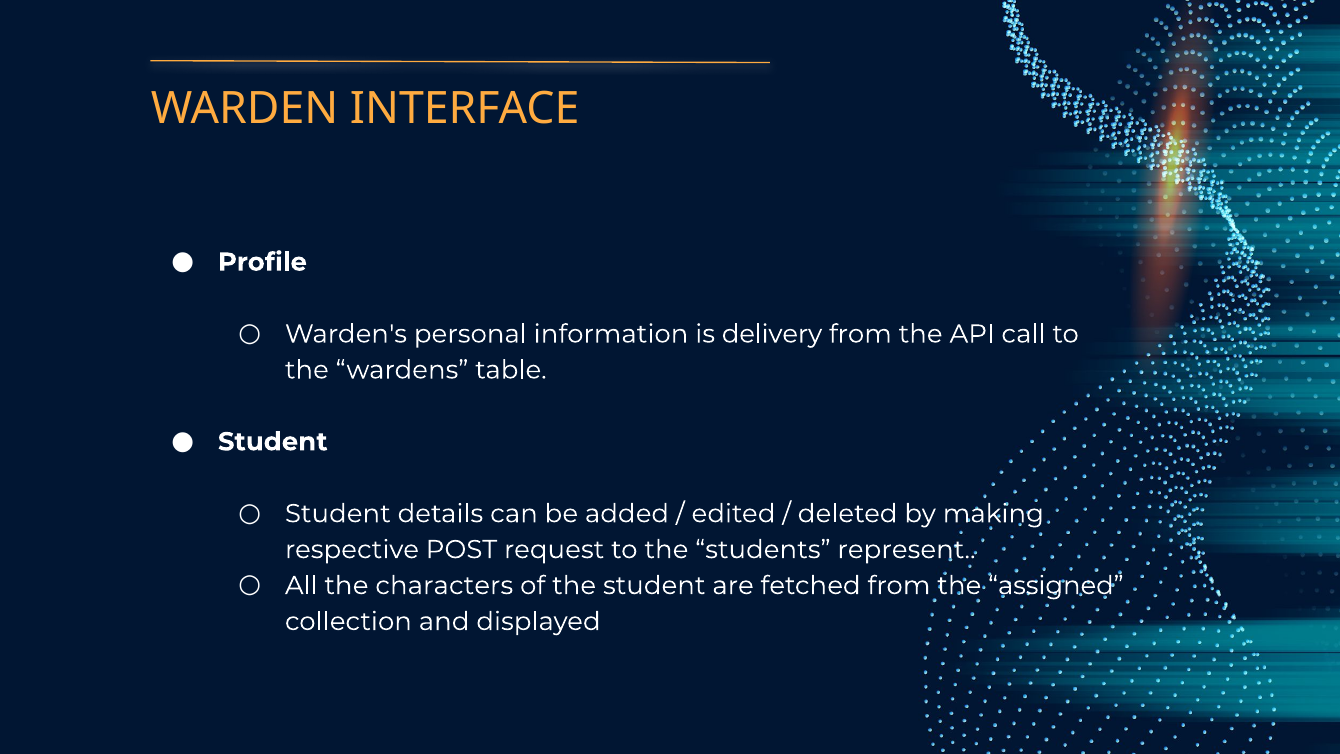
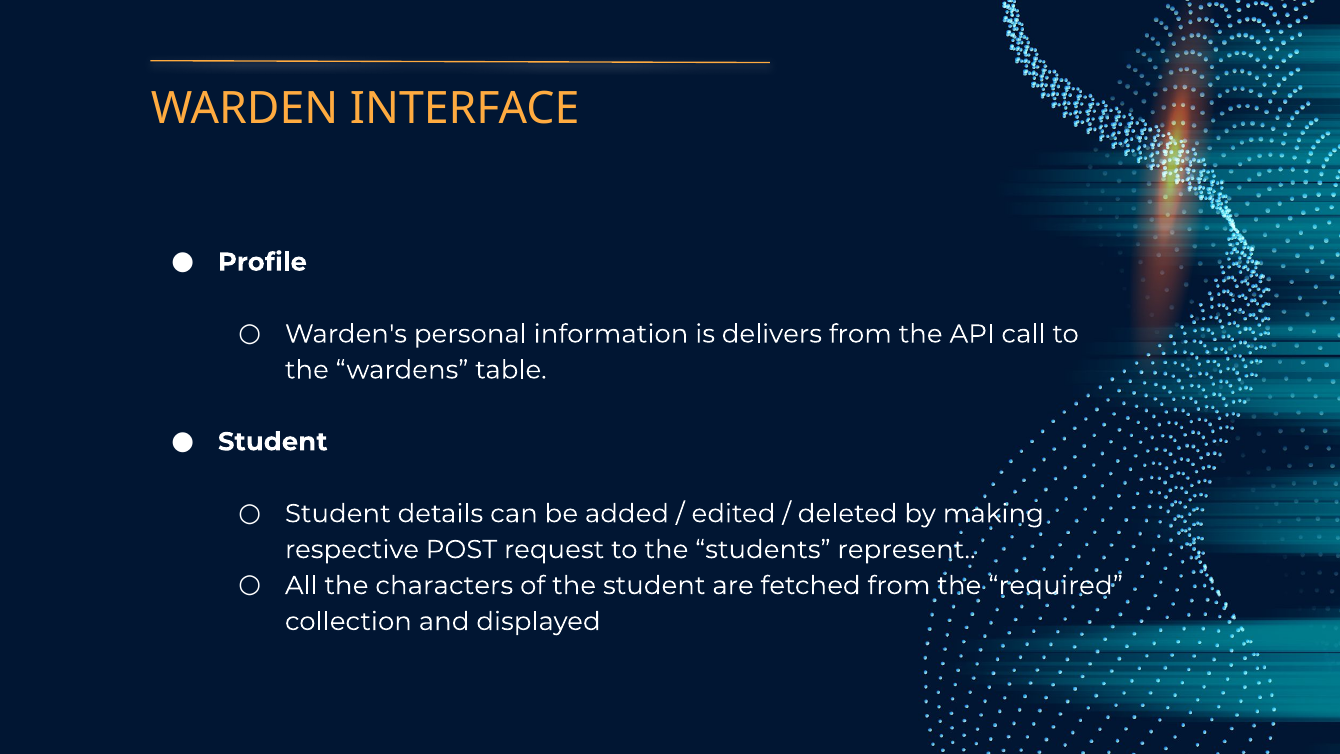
delivery: delivery -> delivers
assigned: assigned -> required
